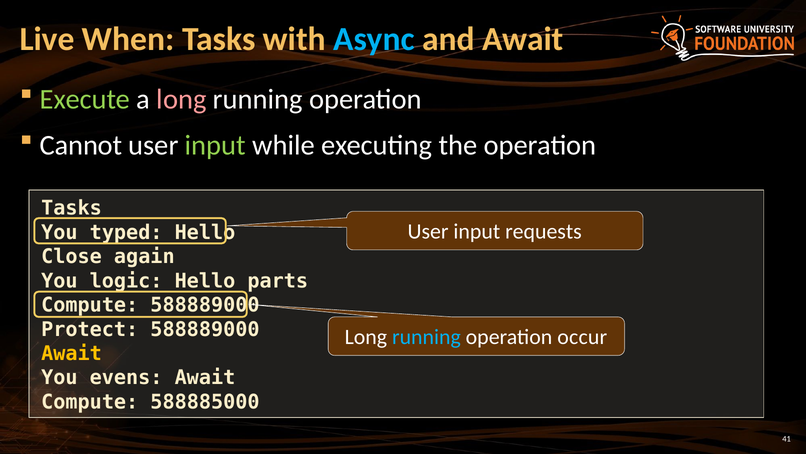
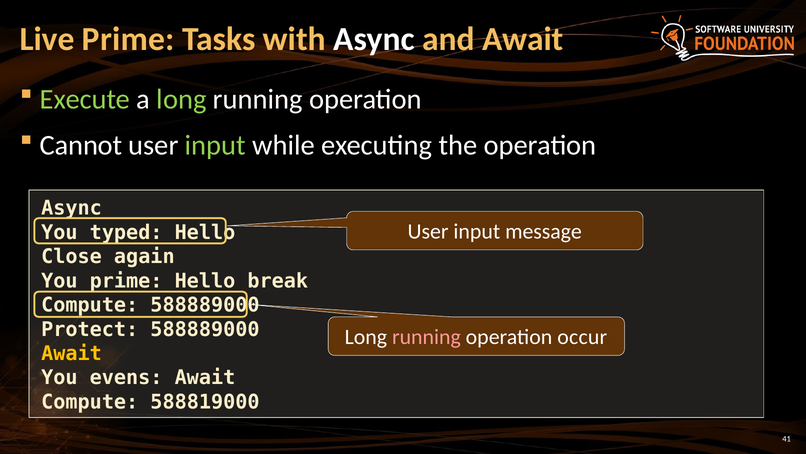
Live When: When -> Prime
Async at (374, 39) colour: light blue -> white
long at (181, 99) colour: pink -> light green
Tasks at (72, 208): Tasks -> Async
requests: requests -> message
You logic: logic -> prime
parts: parts -> break
running at (426, 337) colour: light blue -> pink
588885000: 588885000 -> 588819000
